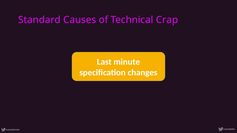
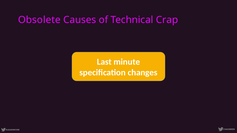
Standard: Standard -> Obsolete
